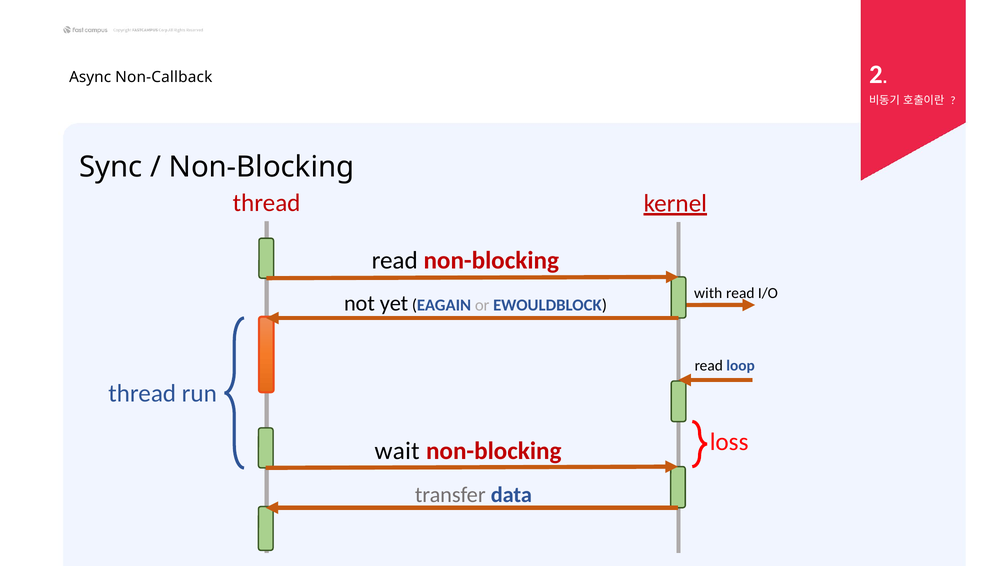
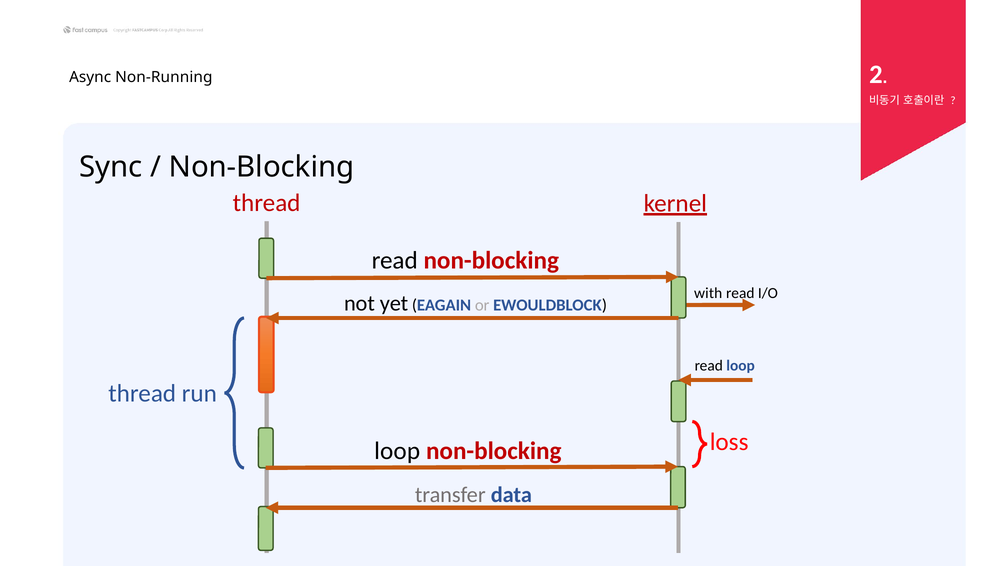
Non-Callback: Non-Callback -> Non-Running
wait at (397, 451): wait -> loop
